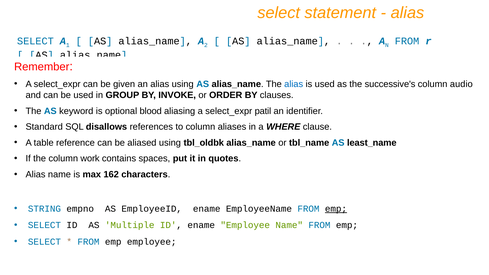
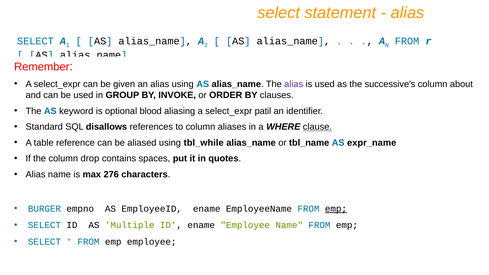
alias at (294, 84) colour: blue -> purple
audio: audio -> about
clause underline: none -> present
tbl_oldbk: tbl_oldbk -> tbl_while
least_name: least_name -> expr_name
work: work -> drop
162: 162 -> 276
STRING: STRING -> BURGER
